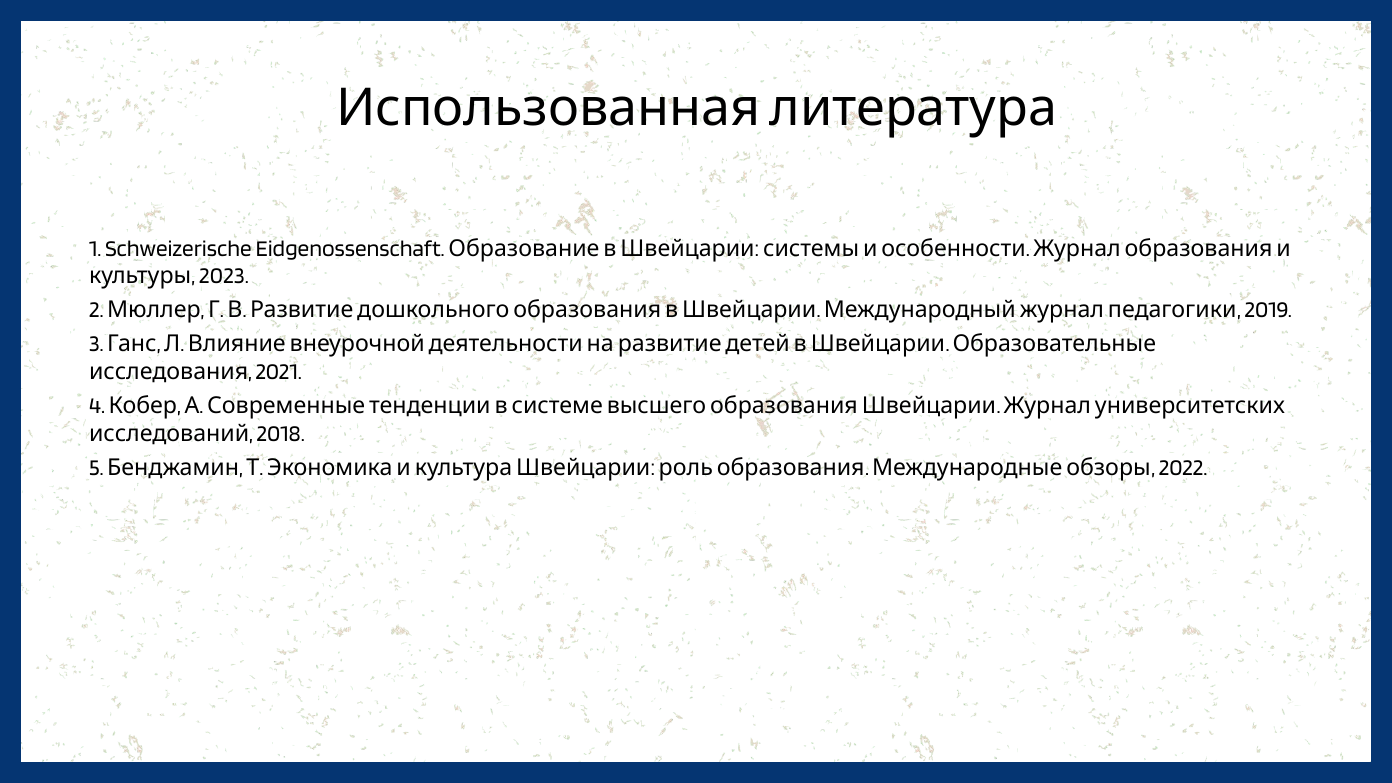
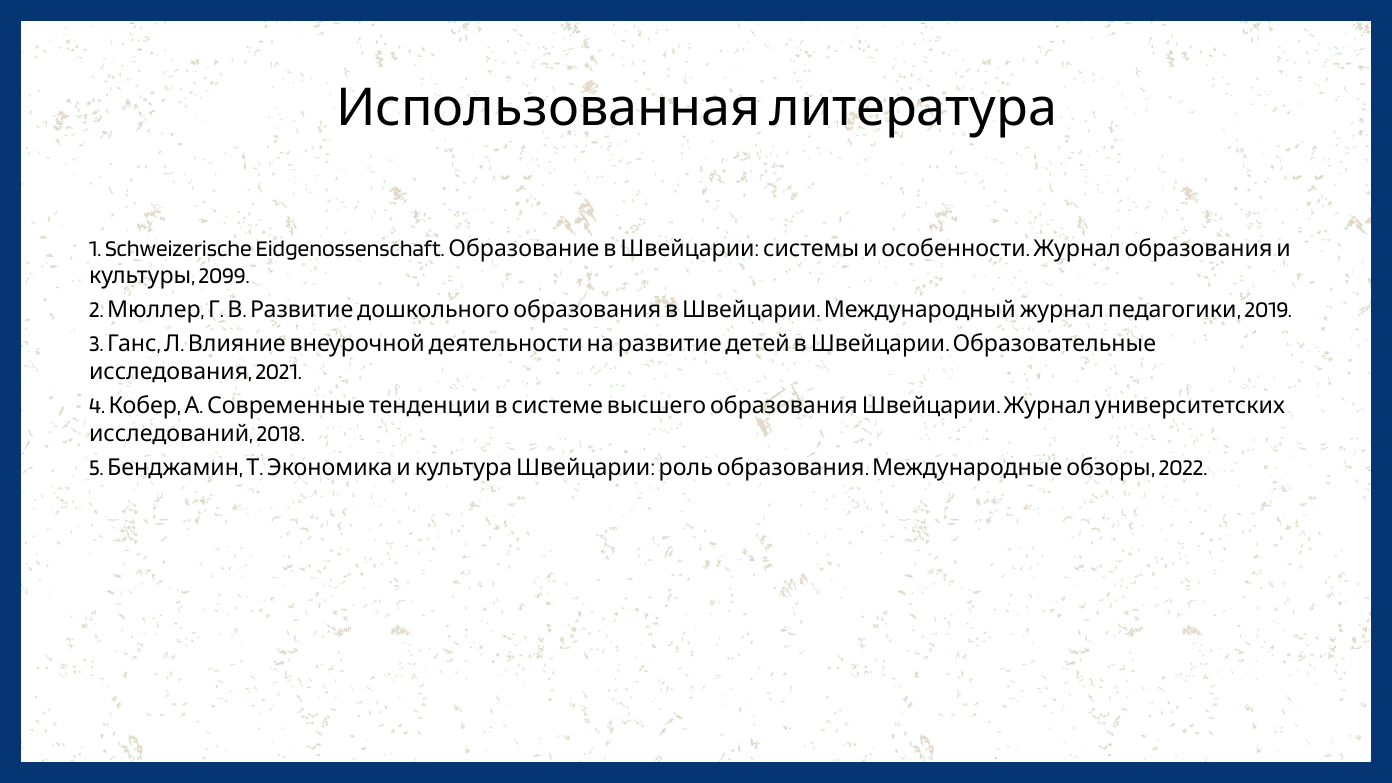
2023: 2023 -> 2099
